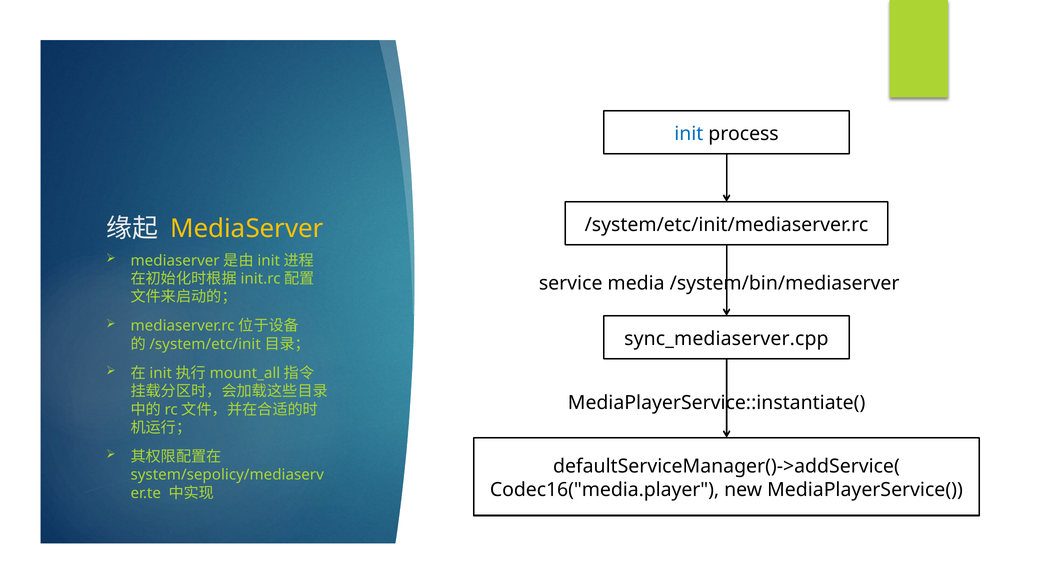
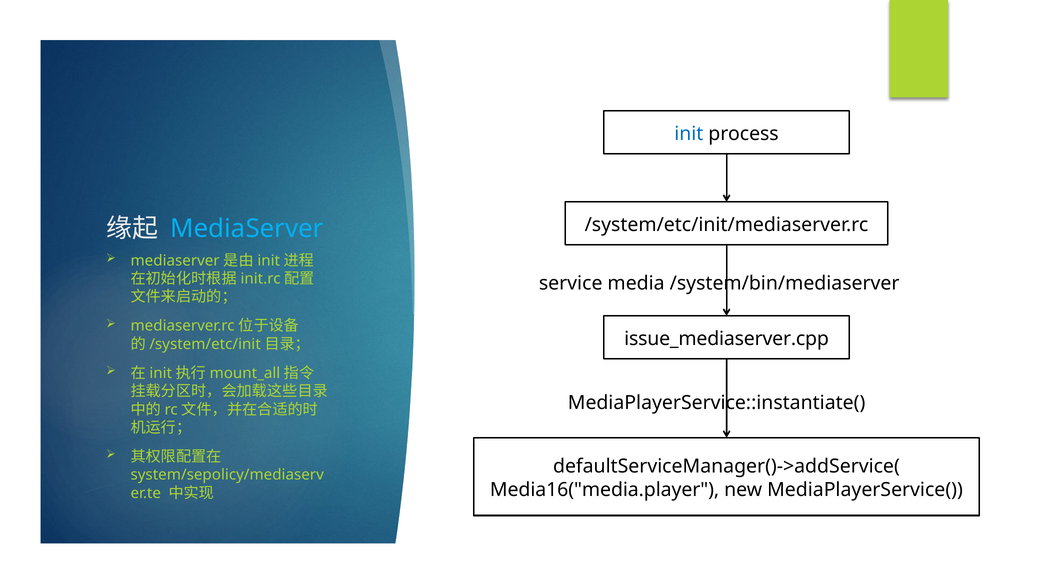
MediaServer colour: yellow -> light blue
sync_mediaserver.cpp: sync_mediaserver.cpp -> issue_mediaserver.cpp
Codec16("media.player: Codec16("media.player -> Media16("media.player
